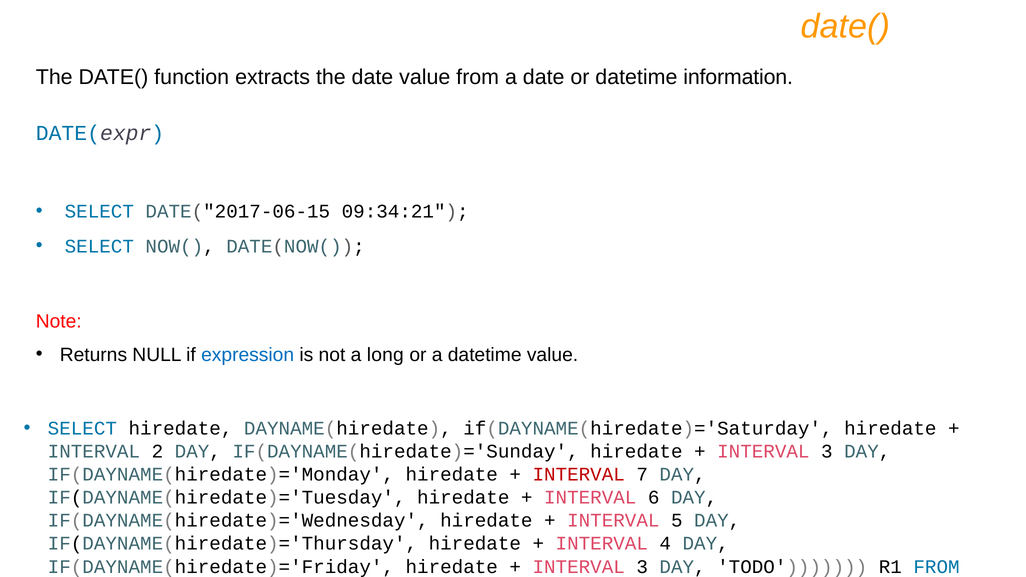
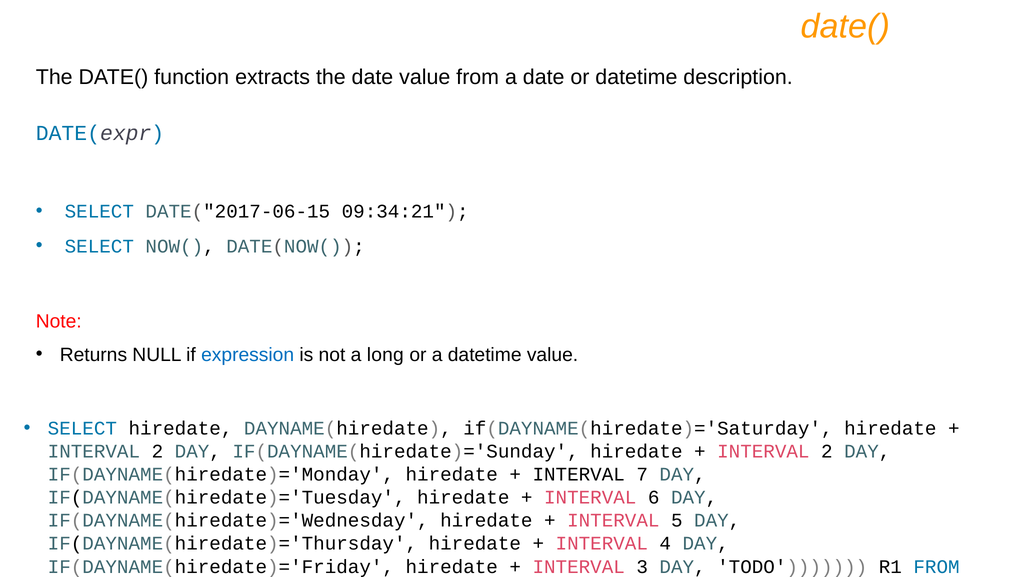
information: information -> description
3 at (827, 451): 3 -> 2
INTERVAL at (579, 474) colour: red -> black
